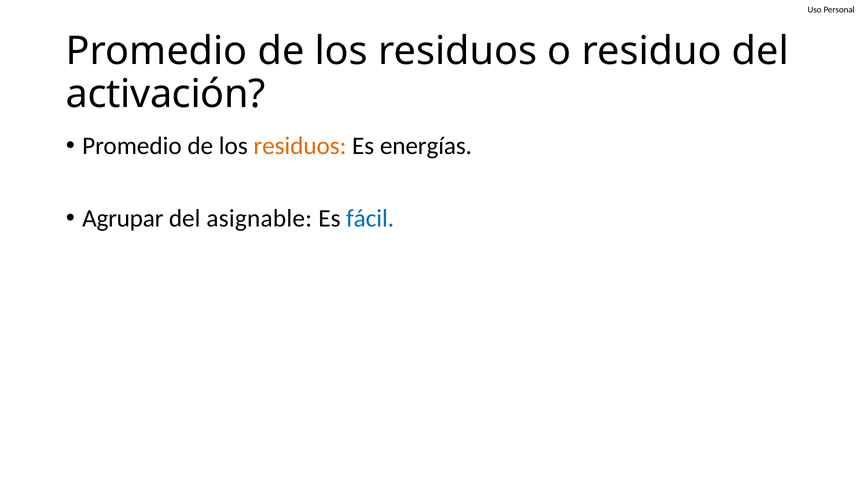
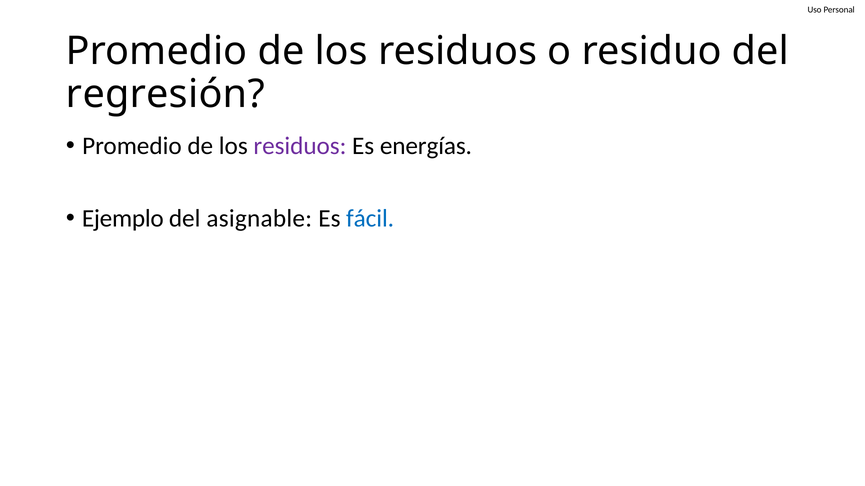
activación: activación -> regresión
residuos at (300, 146) colour: orange -> purple
Agrupar: Agrupar -> Ejemplo
